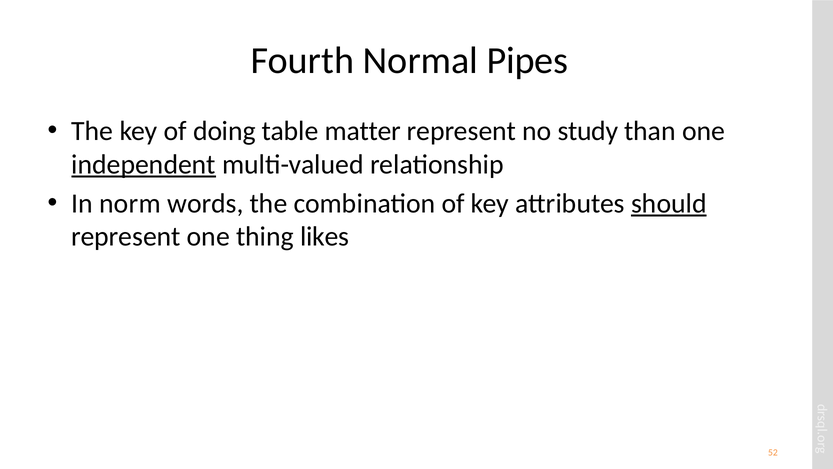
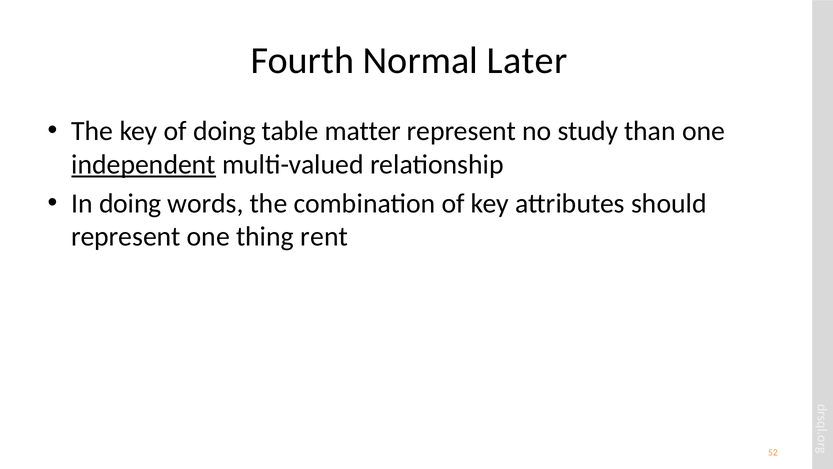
Pipes: Pipes -> Later
In norm: norm -> doing
should underline: present -> none
likes: likes -> rent
